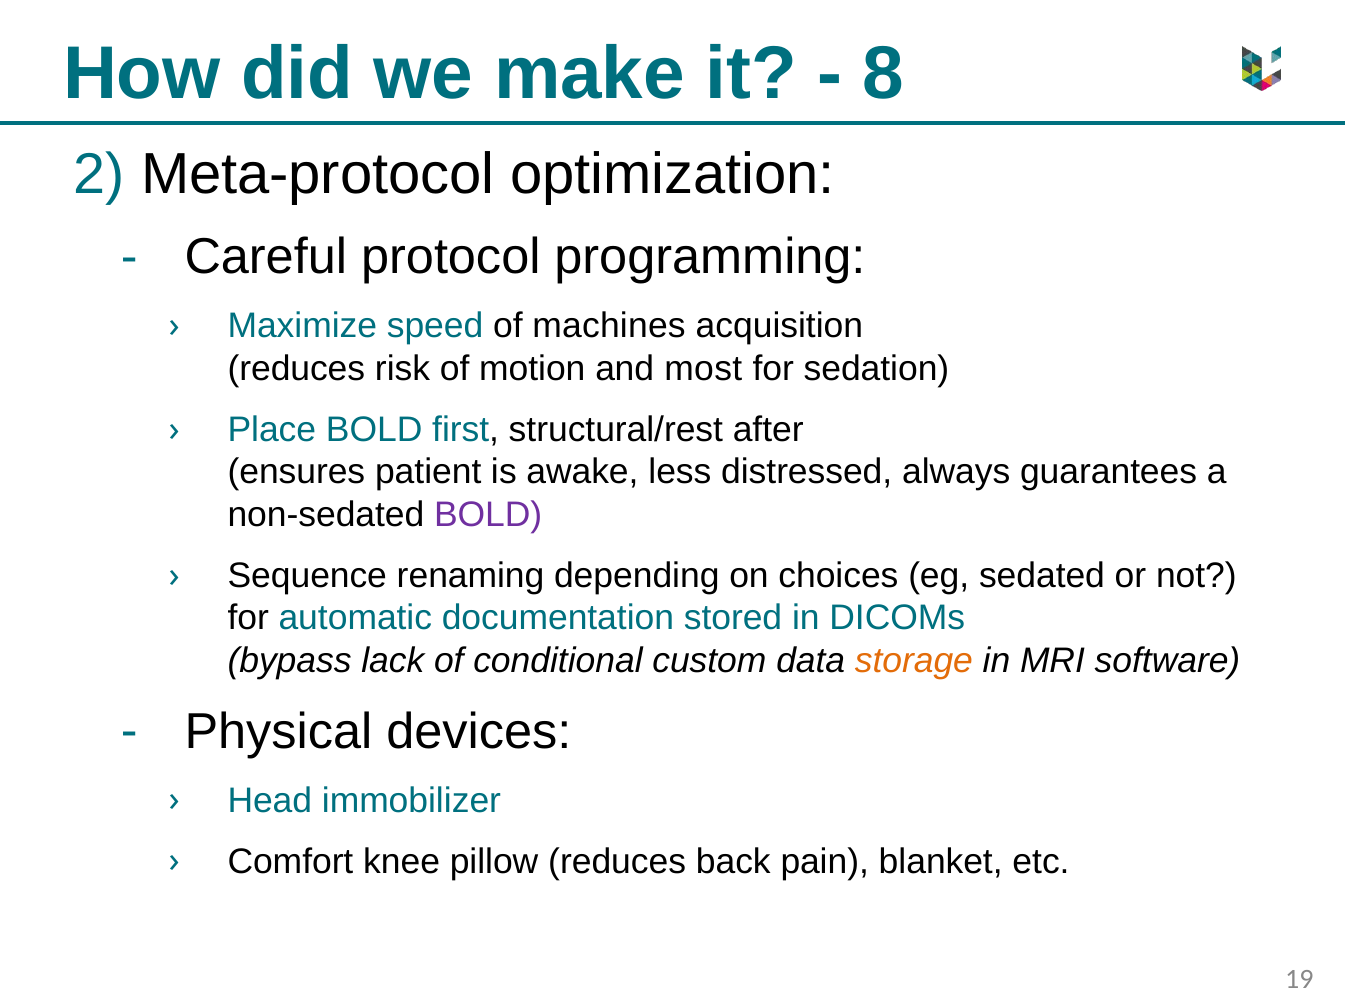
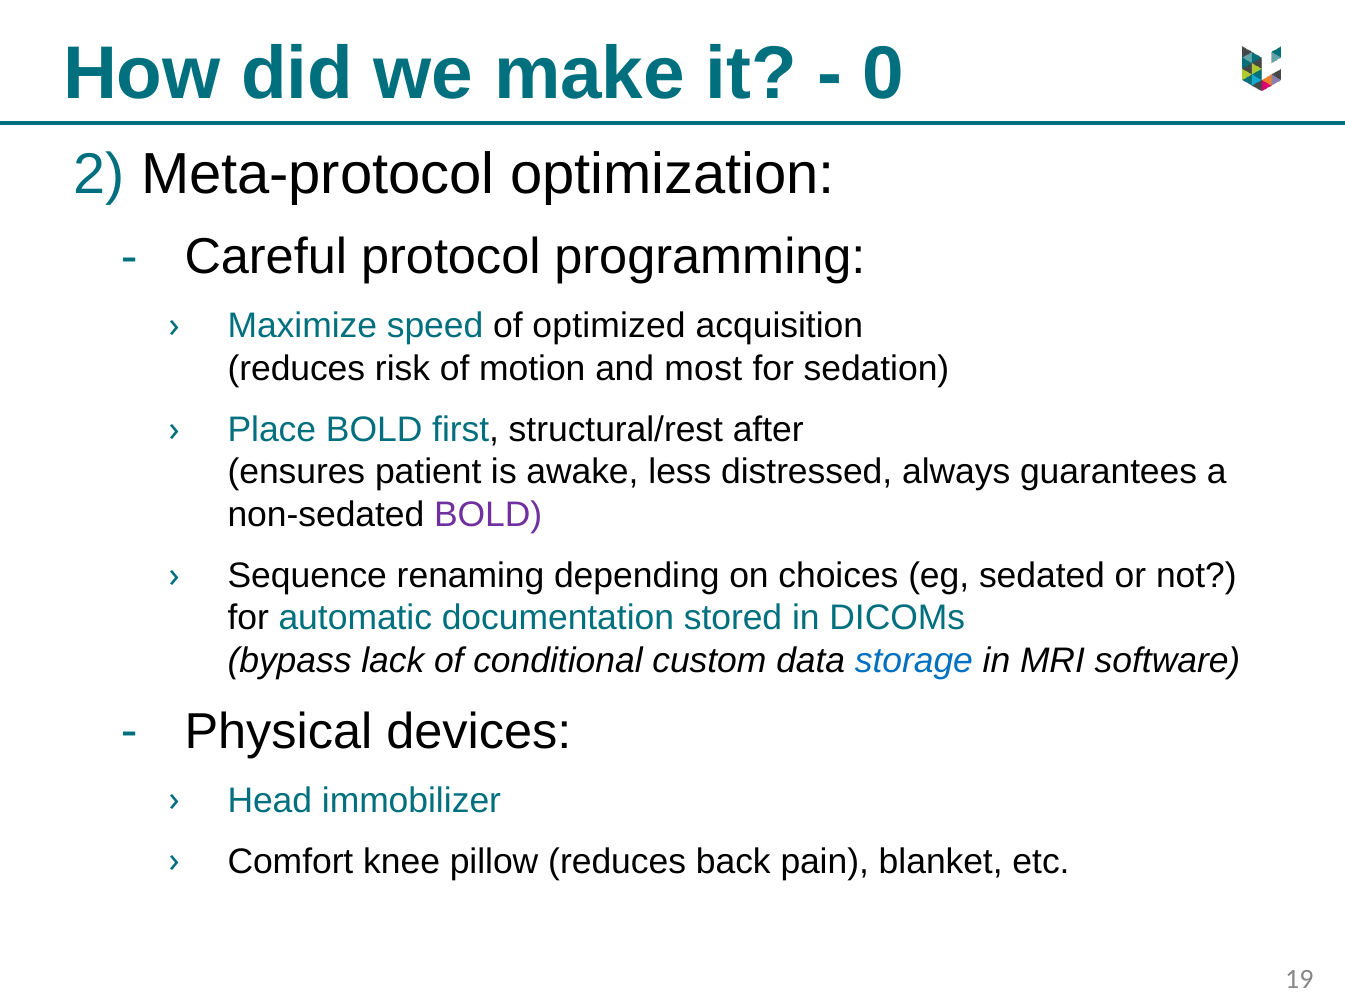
8: 8 -> 0
machines: machines -> optimized
storage colour: orange -> blue
